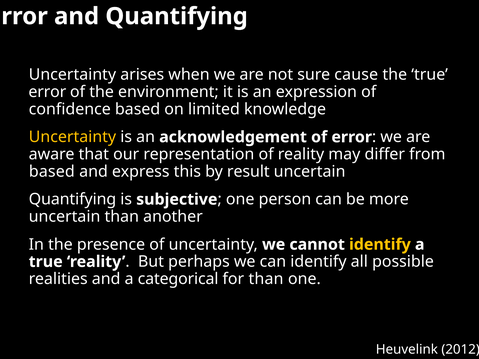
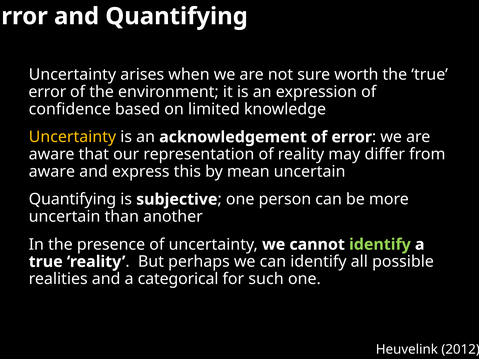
cause: cause -> worth
based at (52, 172): based -> aware
result: result -> mean
identify at (380, 245) colour: yellow -> light green
for than: than -> such
